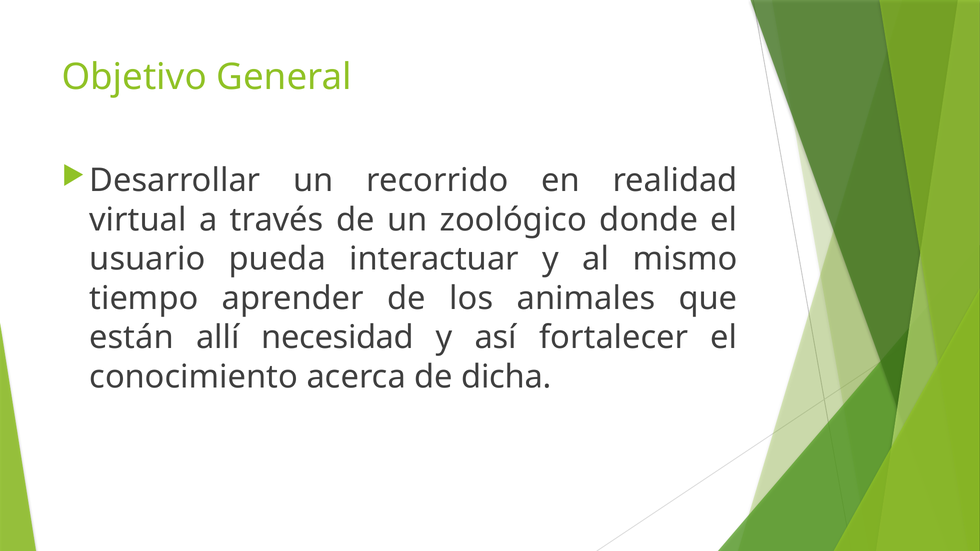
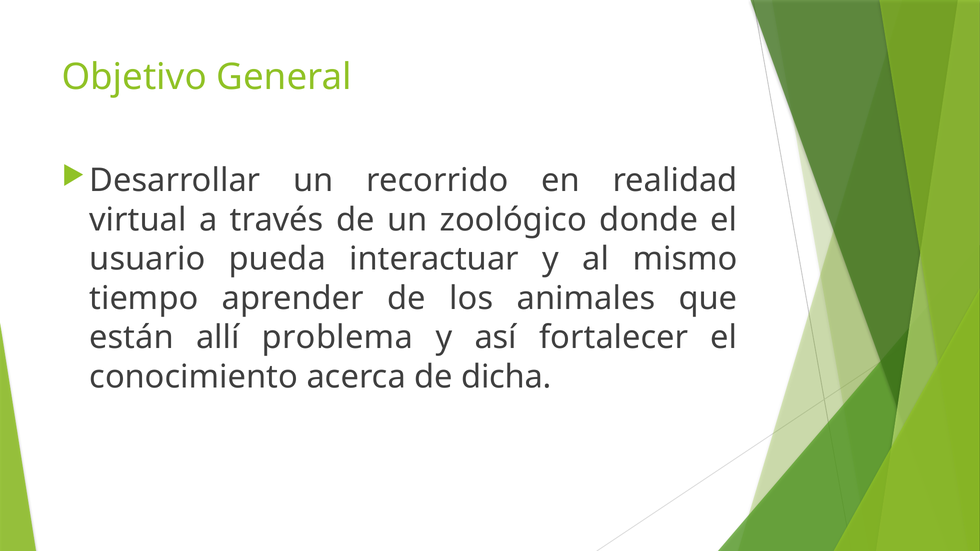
necesidad: necesidad -> problema
